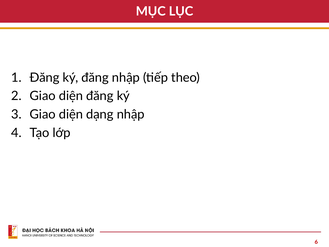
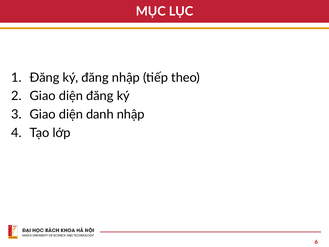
dạng: dạng -> danh
